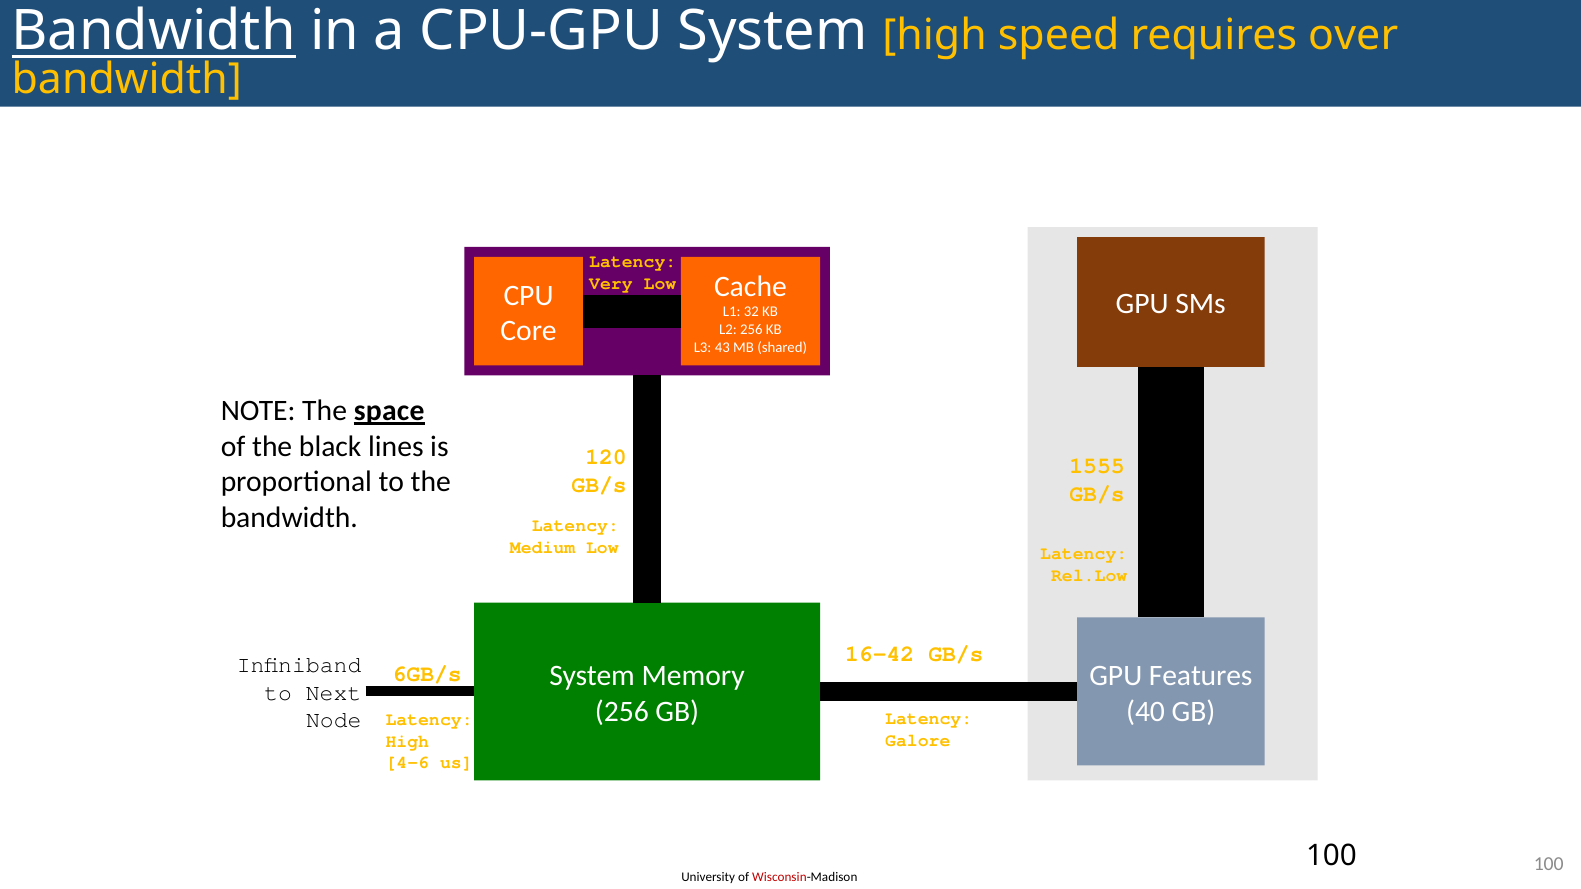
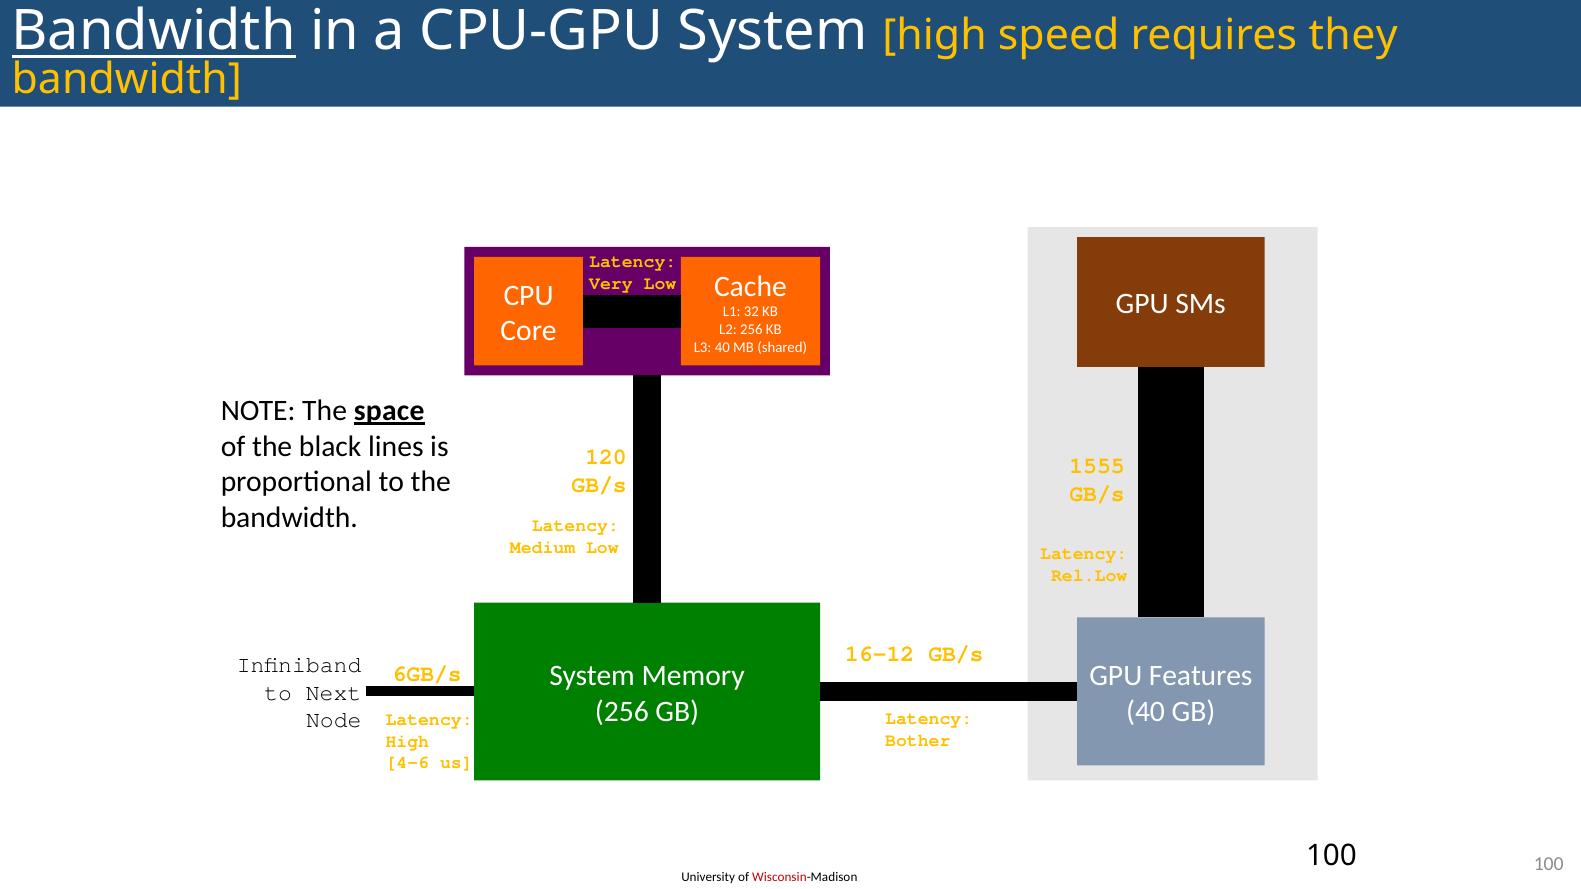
over: over -> they
L3 43: 43 -> 40
16-42: 16-42 -> 16-12
Galore: Galore -> Bother
